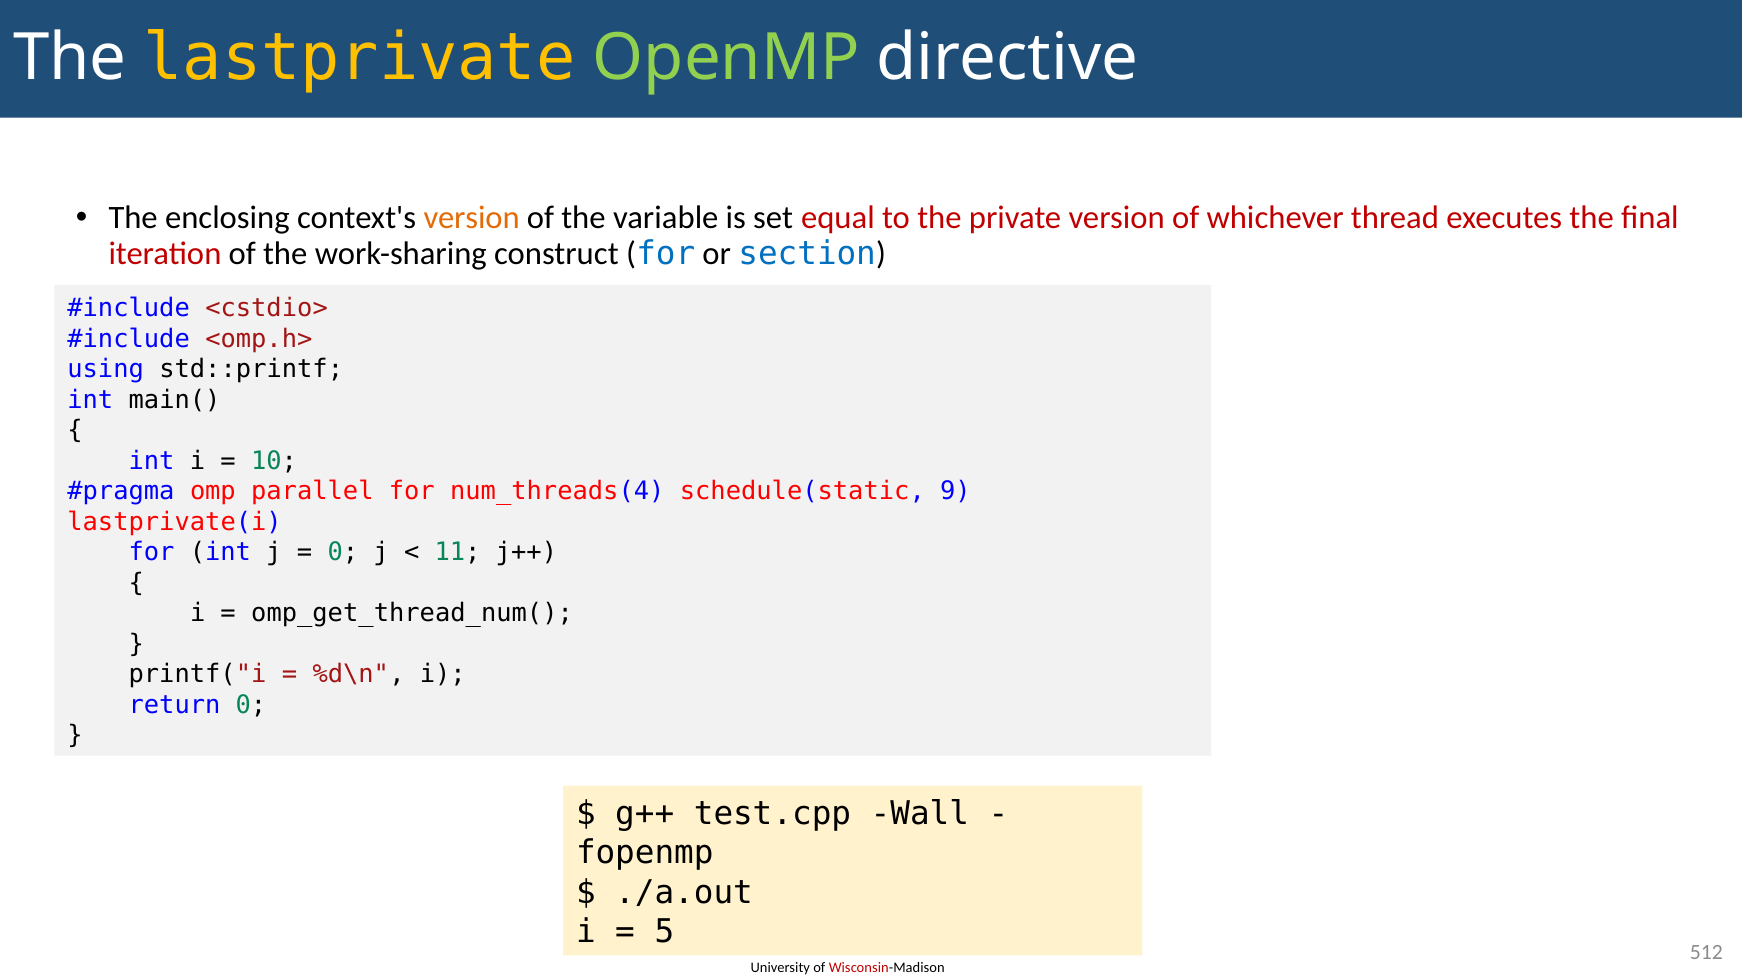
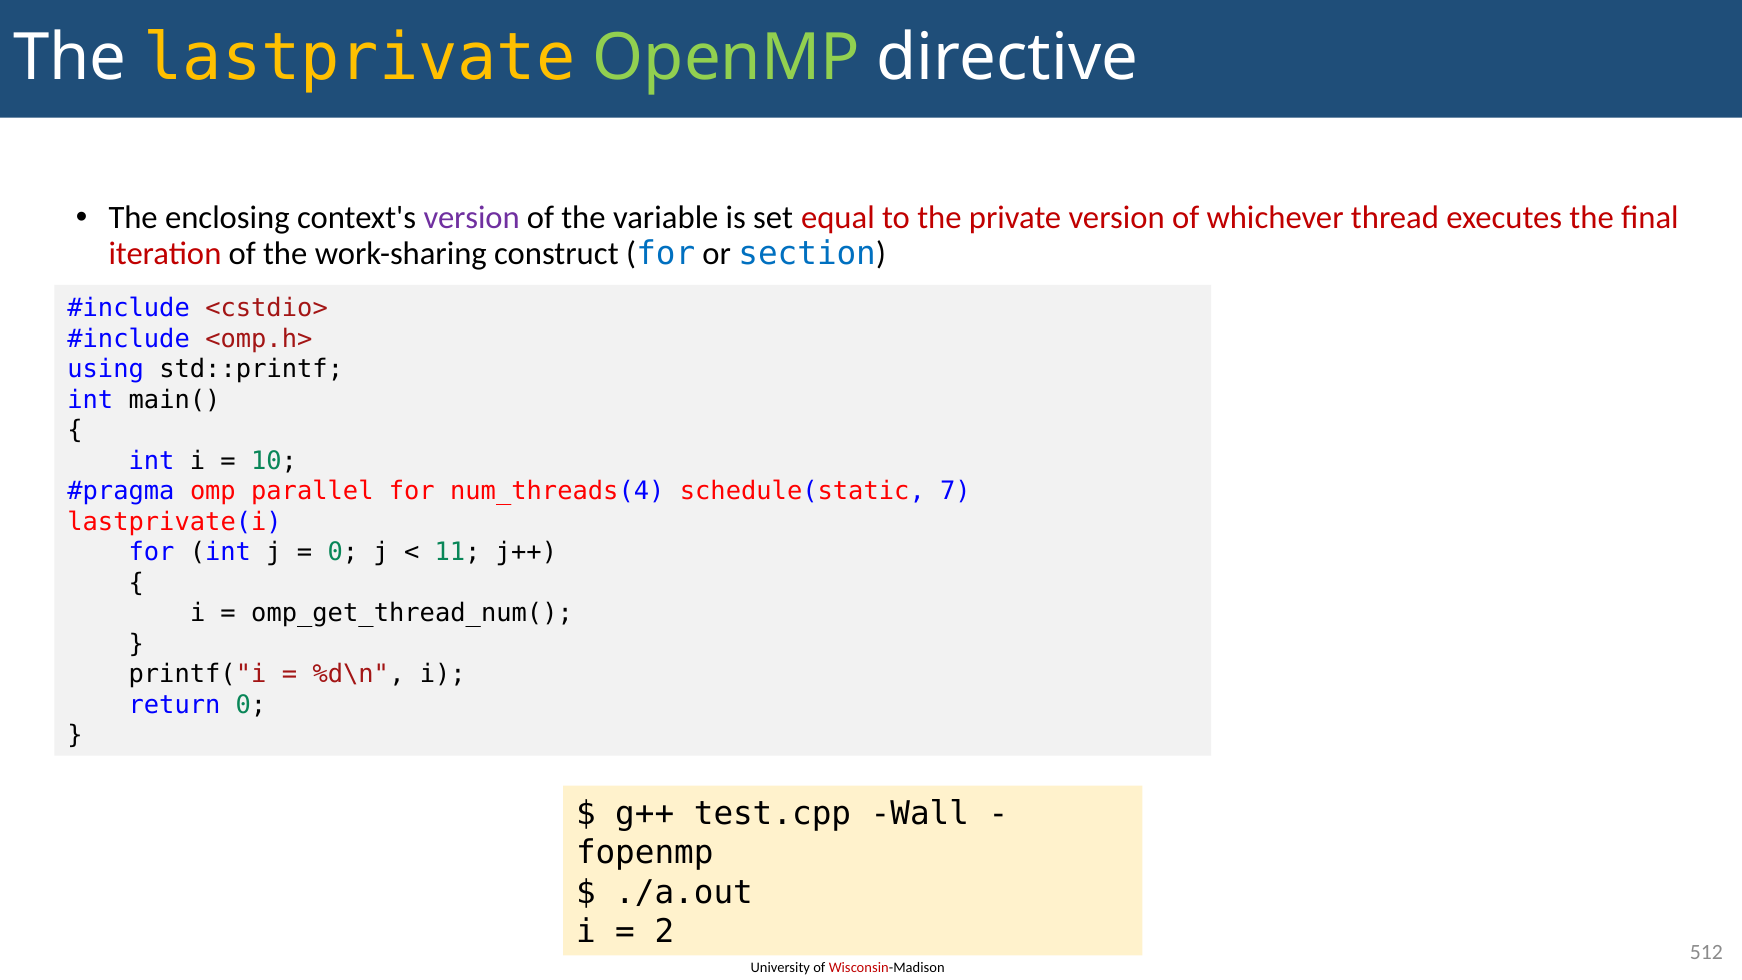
version at (472, 218) colour: orange -> purple
9: 9 -> 7
5: 5 -> 2
